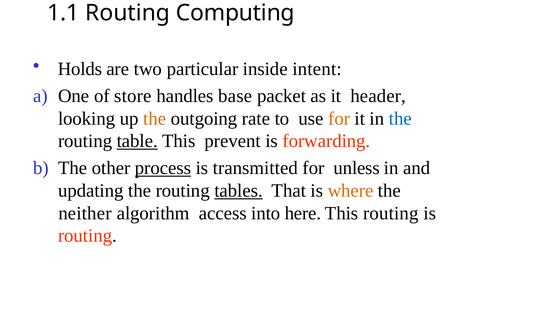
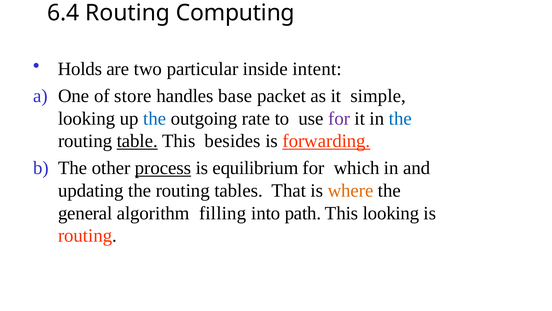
1.1: 1.1 -> 6.4
header: header -> simple
the at (155, 118) colour: orange -> blue
for at (339, 118) colour: orange -> purple
prevent: prevent -> besides
forwarding underline: none -> present
transmitted: transmitted -> equilibrium
unless: unless -> which
tables underline: present -> none
neither: neither -> general
access: access -> filling
here: here -> path
This routing: routing -> looking
